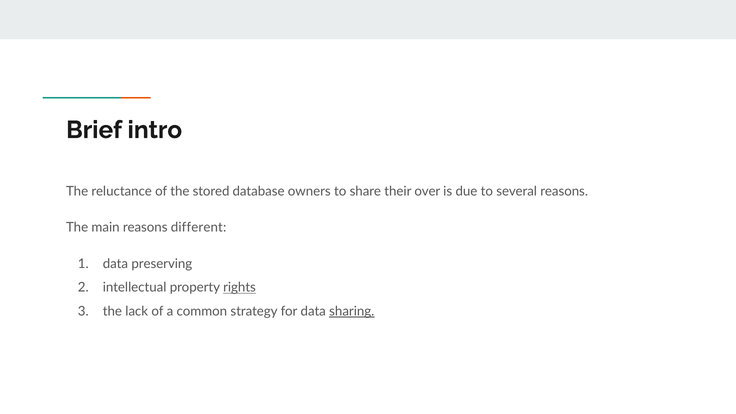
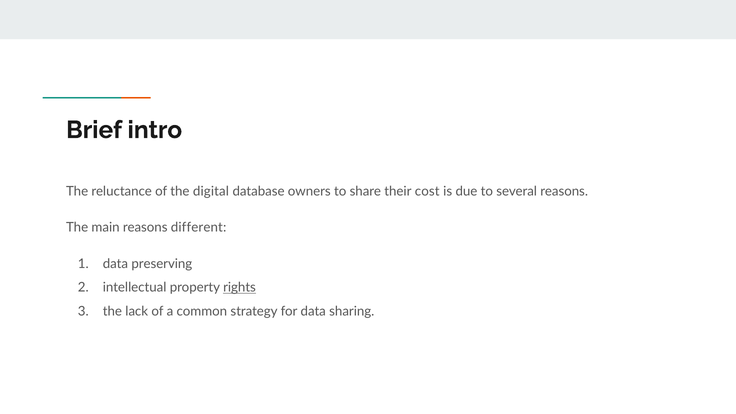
stored: stored -> digital
over: over -> cost
sharing underline: present -> none
